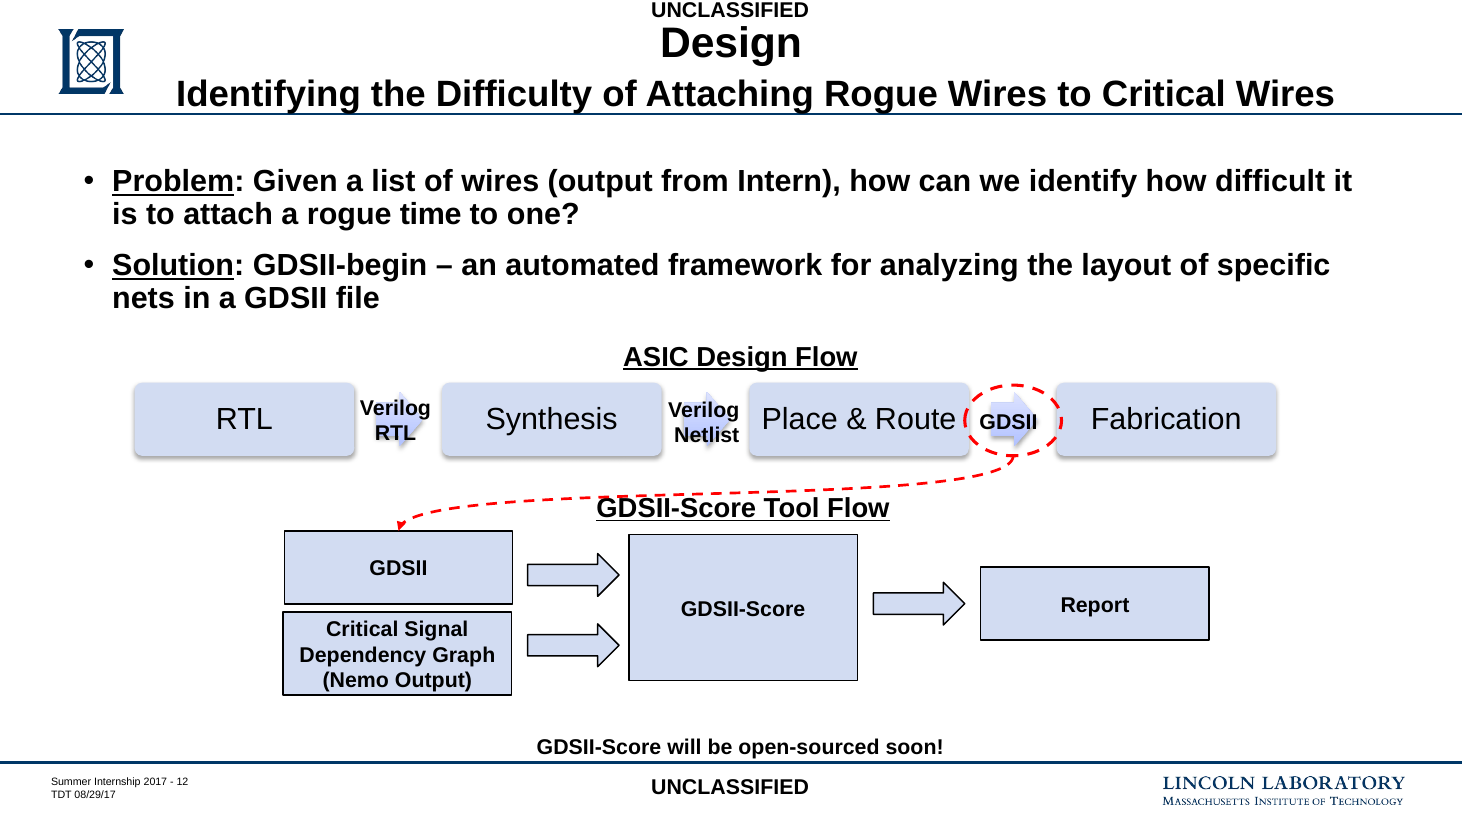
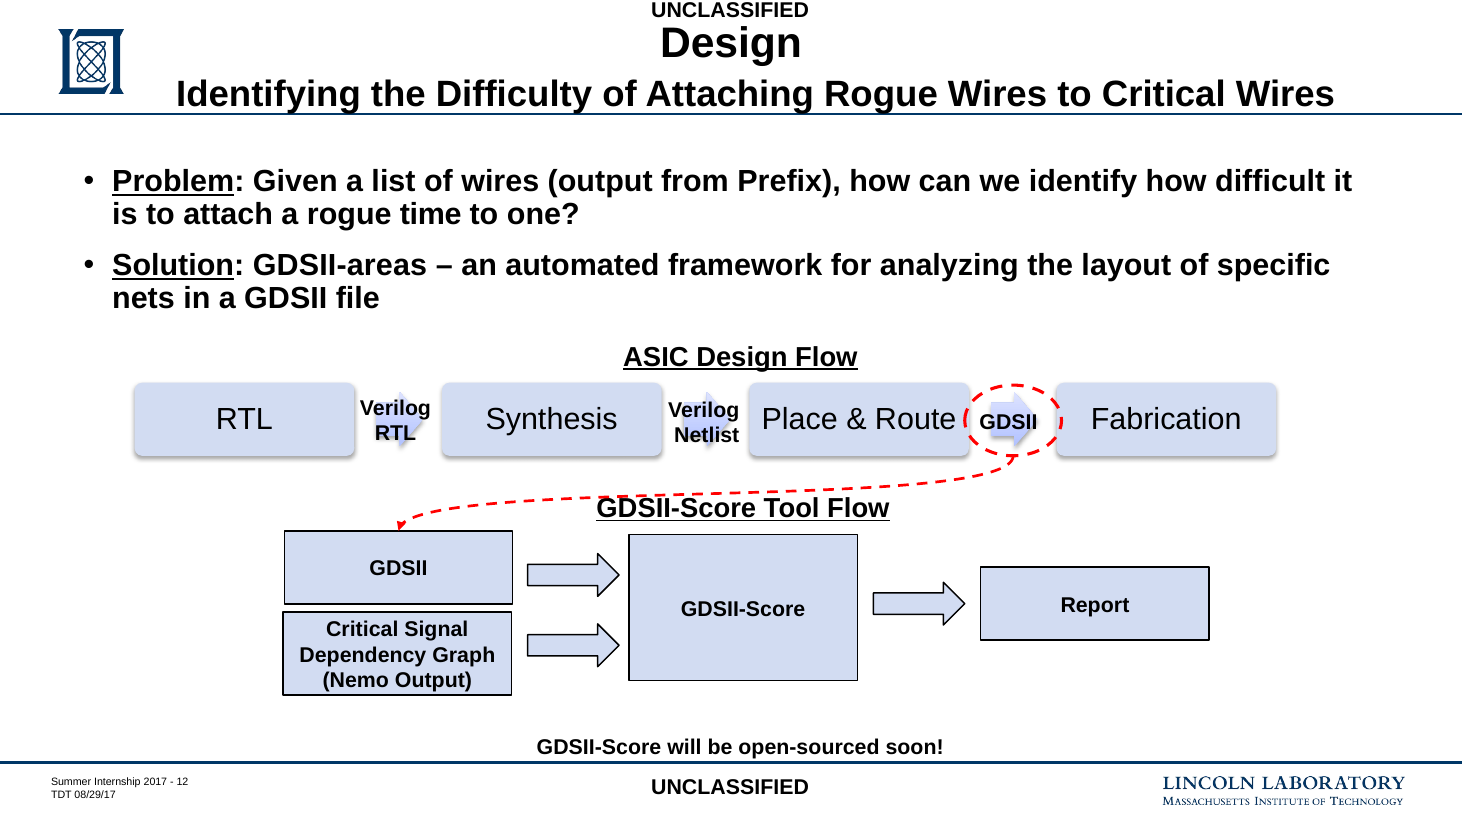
Intern: Intern -> Prefix
GDSII-begin: GDSII-begin -> GDSII-areas
